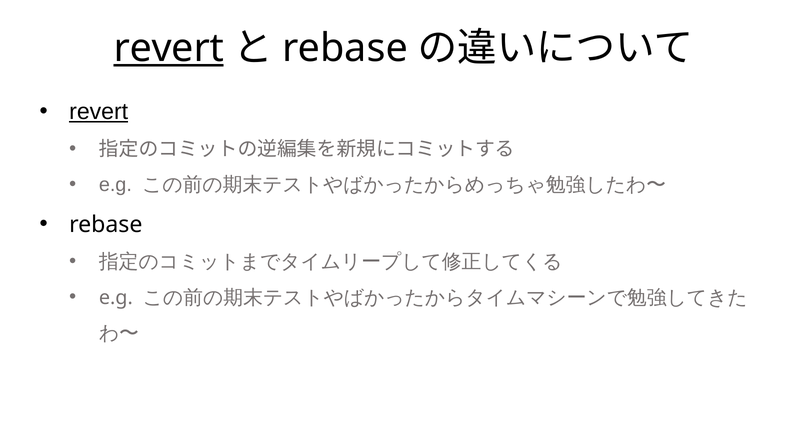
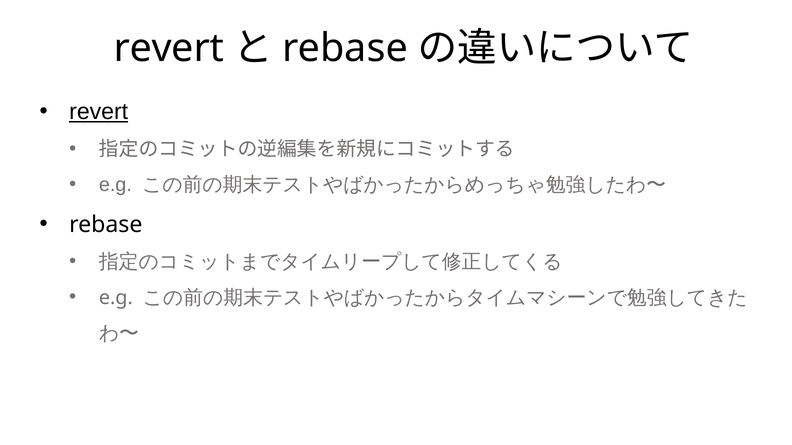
revert at (169, 48) underline: present -> none
